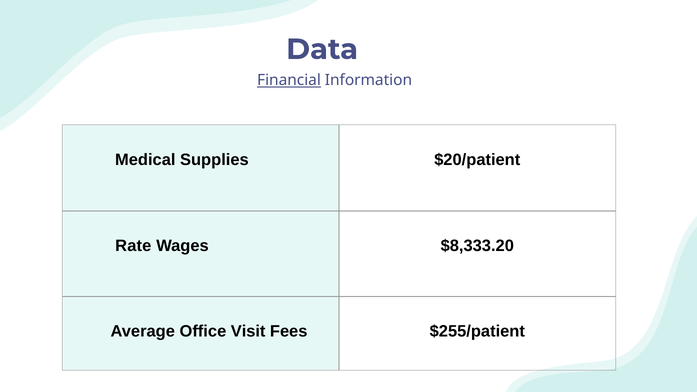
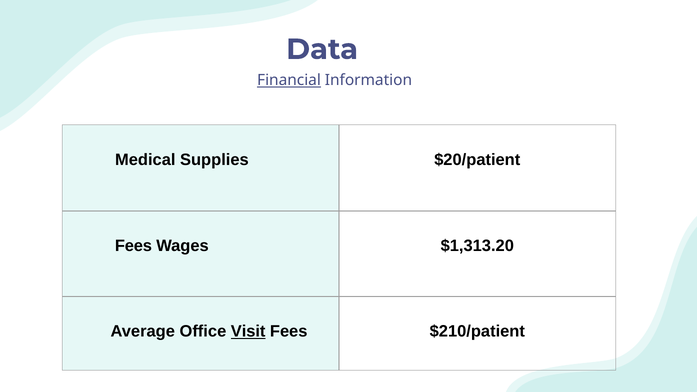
Rate at (133, 246): Rate -> Fees
$8,333.20: $8,333.20 -> $1,313.20
Visit underline: none -> present
$255/patient: $255/patient -> $210/patient
